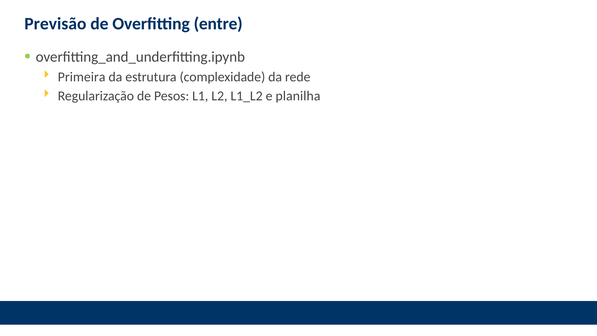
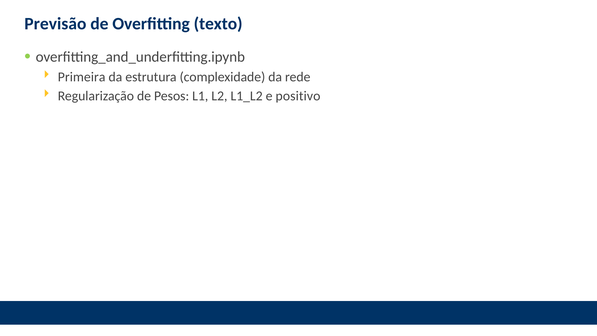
entre: entre -> texto
planilha: planilha -> positivo
